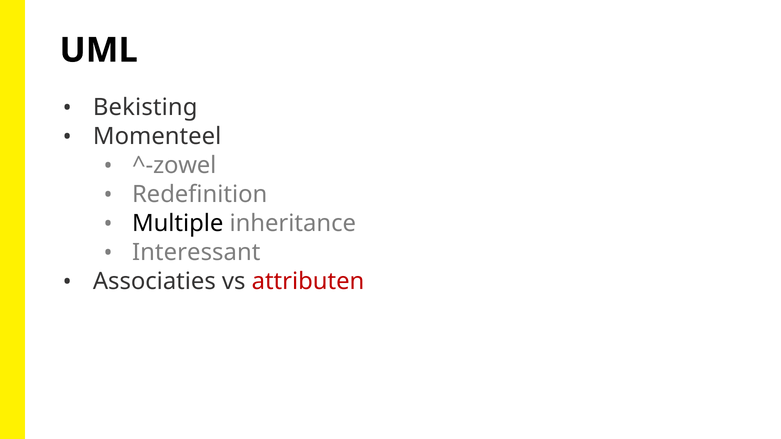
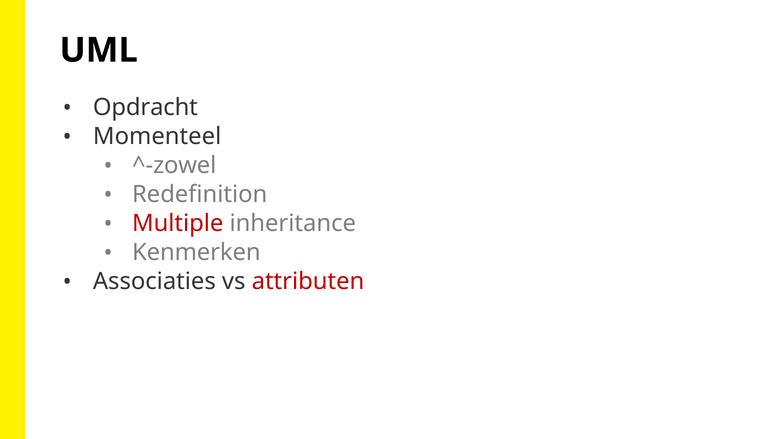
Bekisting: Bekisting -> Opdracht
Multiple colour: black -> red
Interessant: Interessant -> Kenmerken
